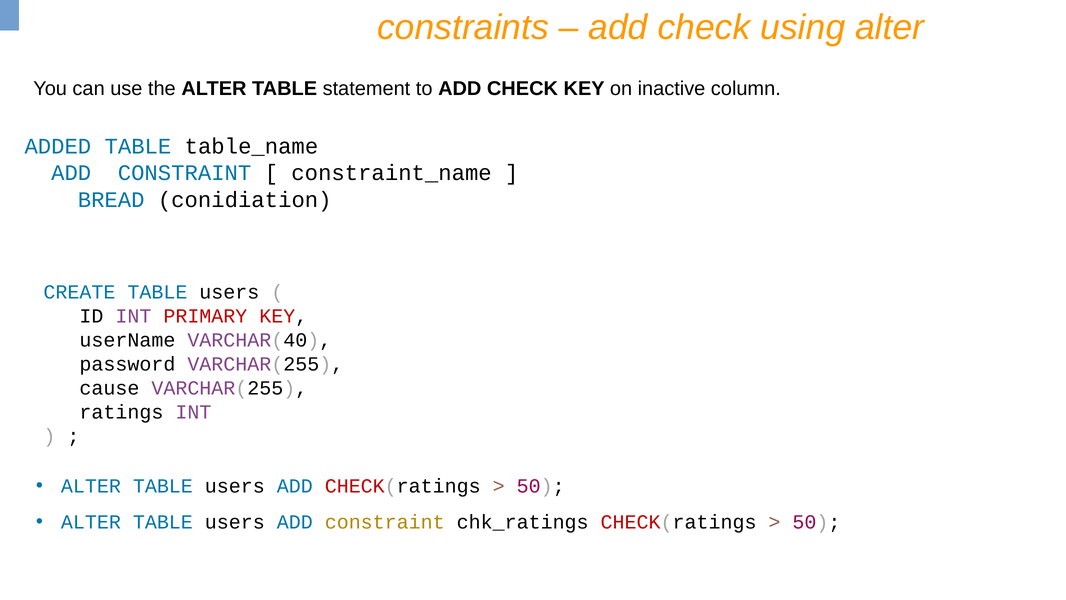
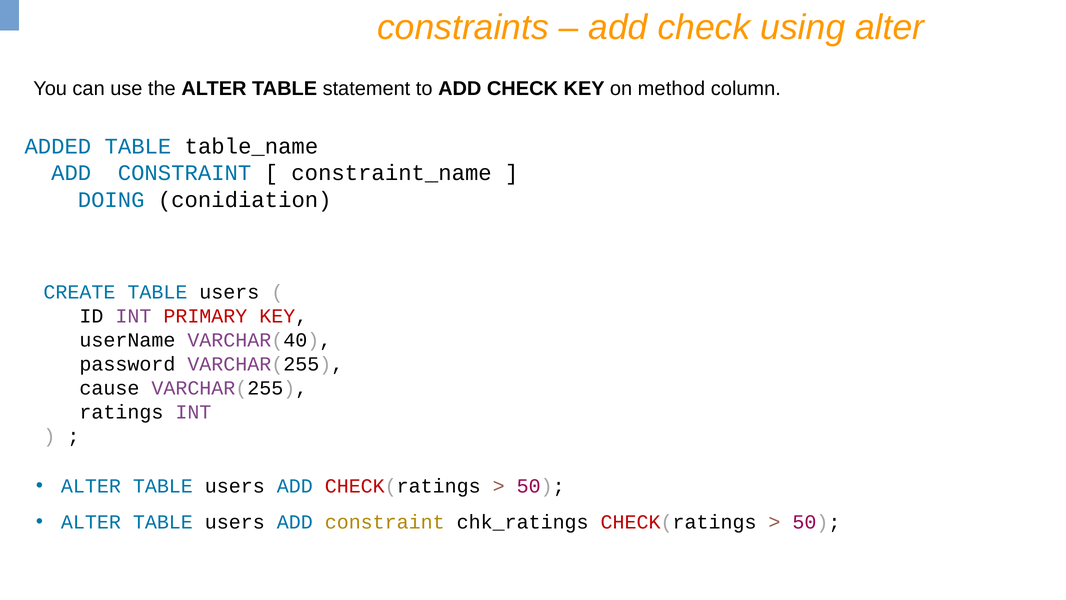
inactive: inactive -> method
BREAD: BREAD -> DOING
